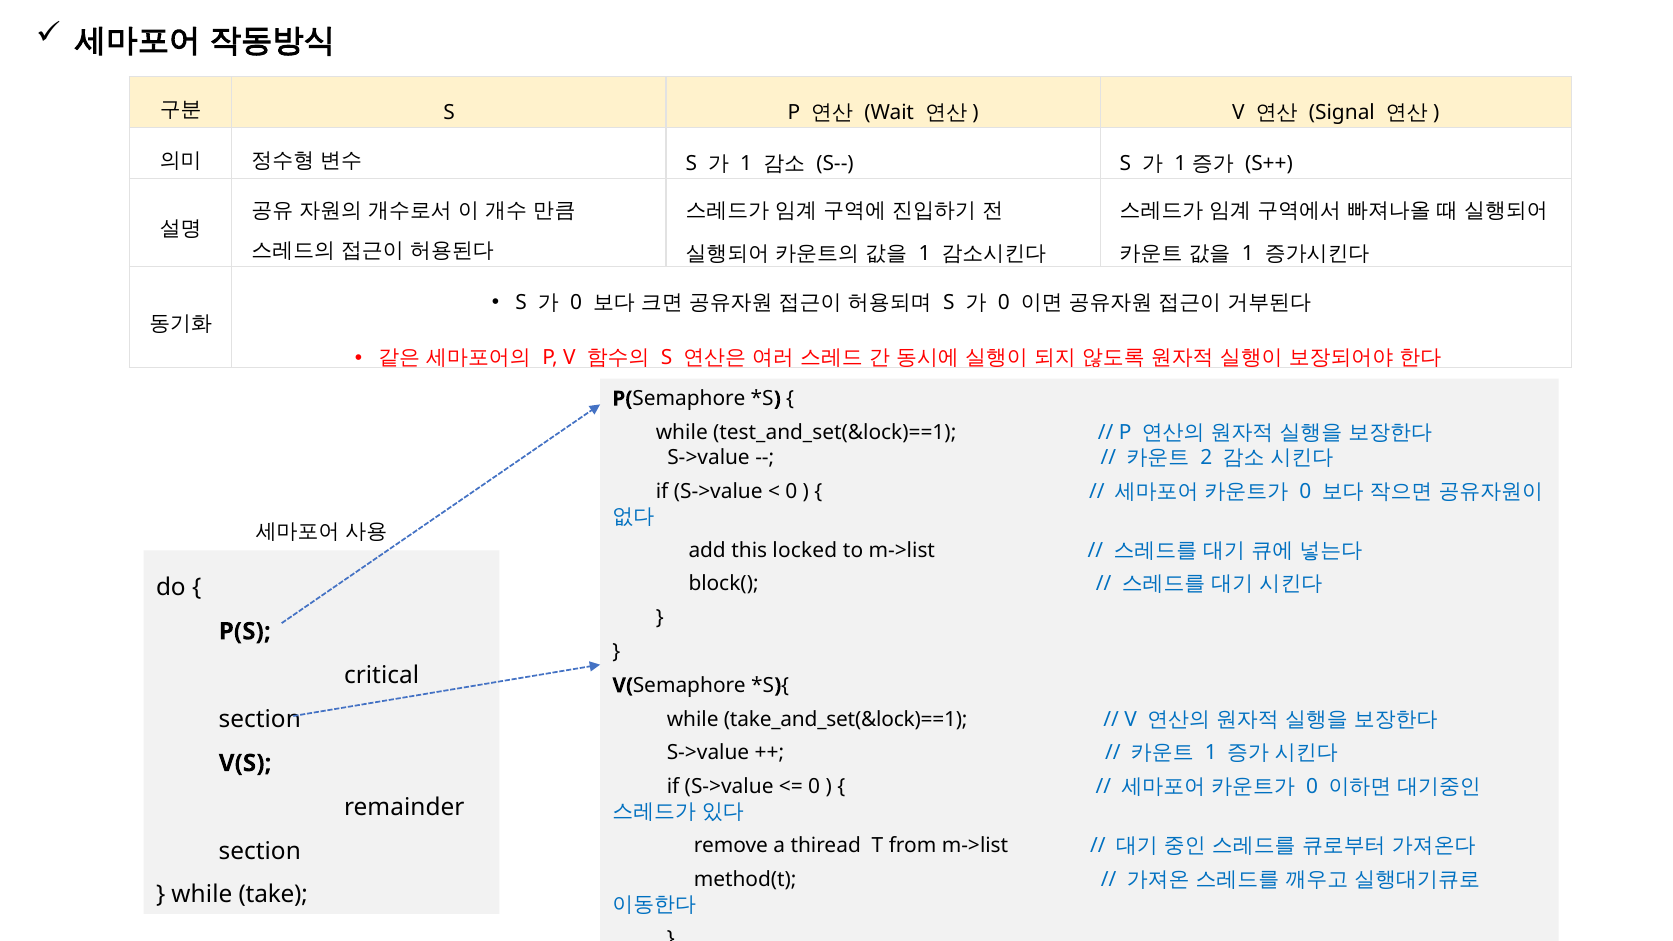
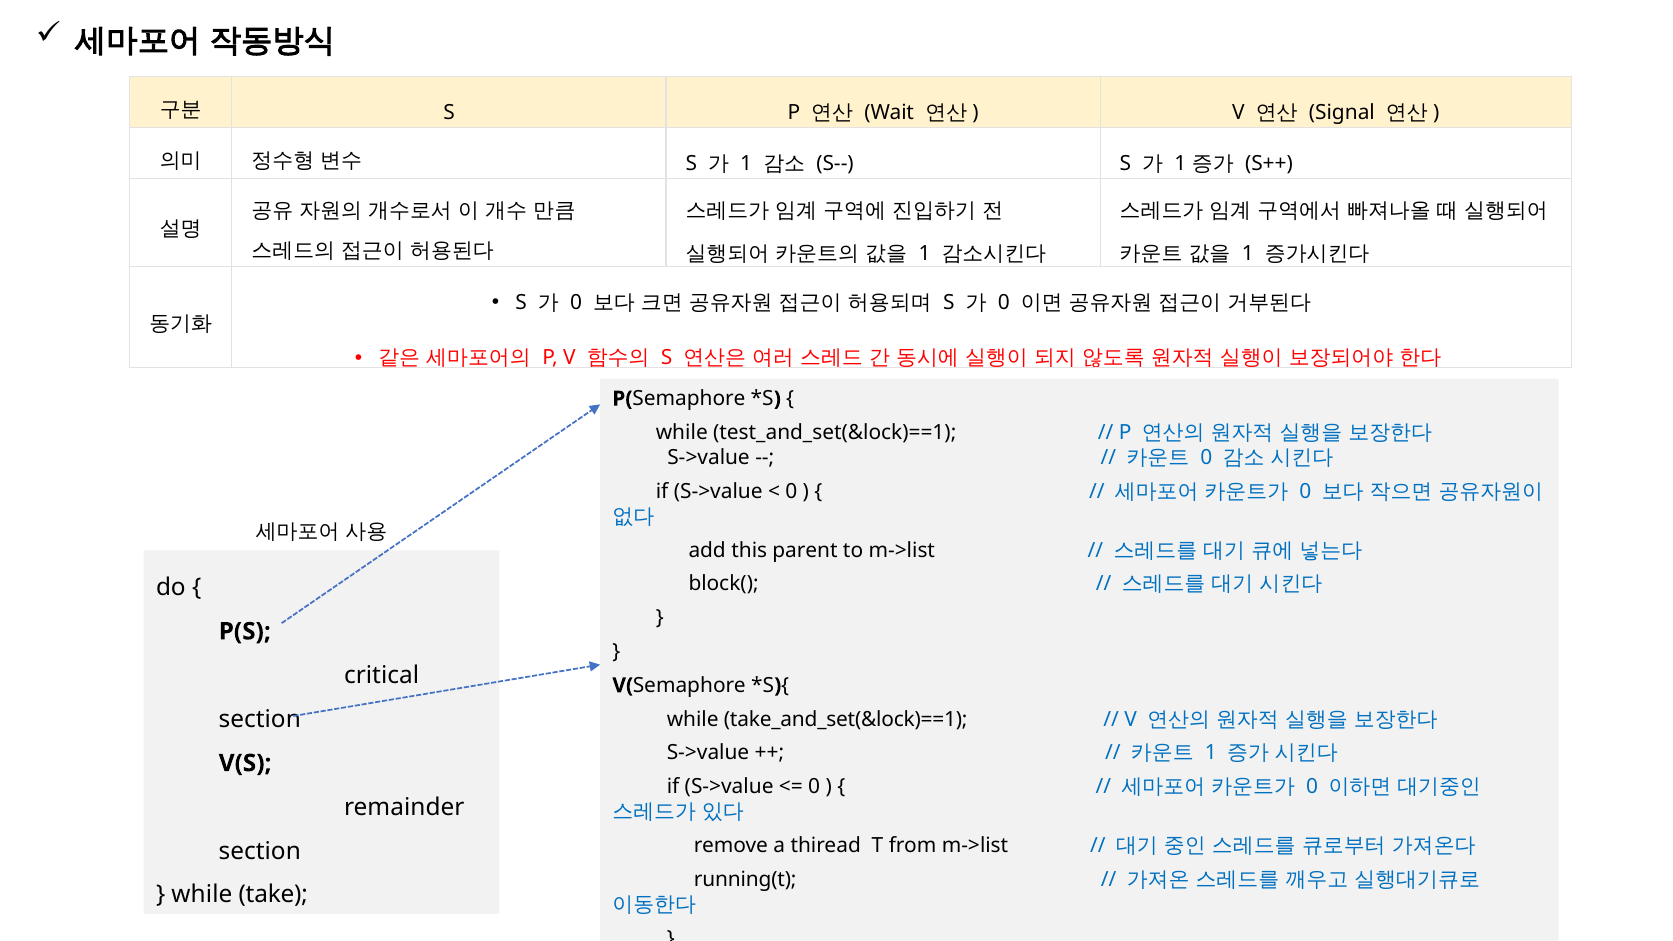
2 at (1206, 458): 2 -> 0
locked: locked -> parent
method(t: method(t -> running(t
